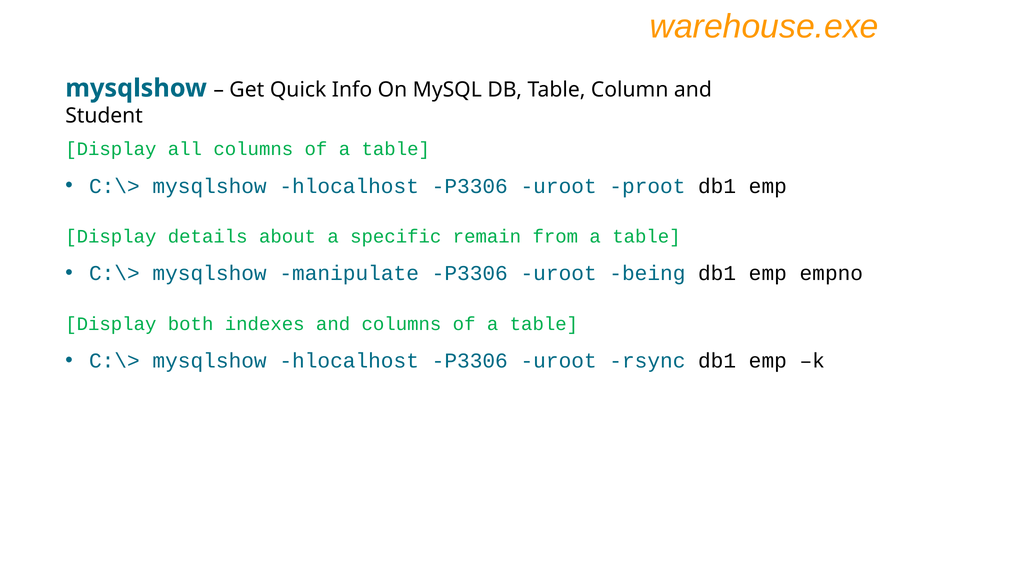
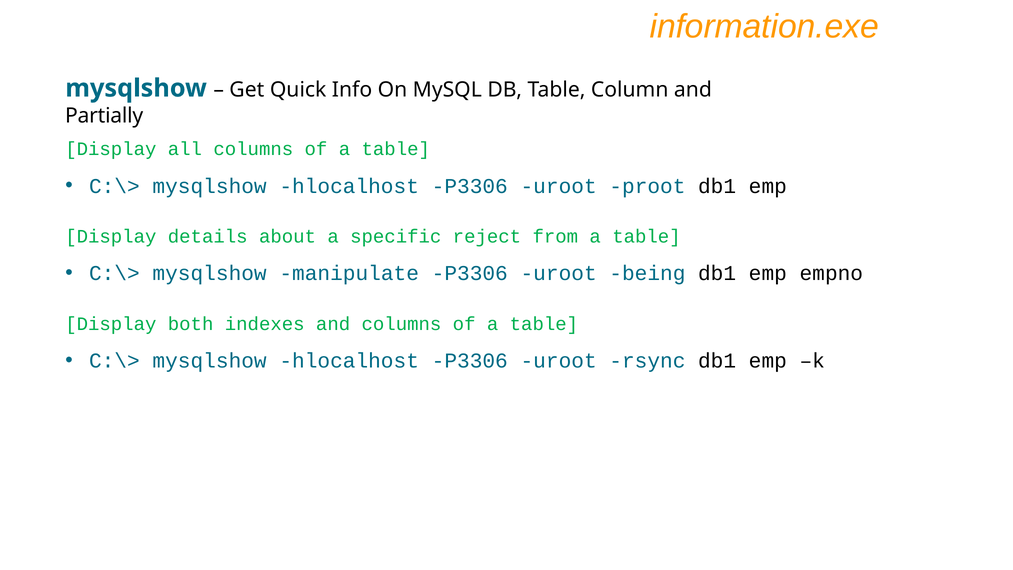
warehouse.exe: warehouse.exe -> information.exe
Student: Student -> Partially
remain: remain -> reject
